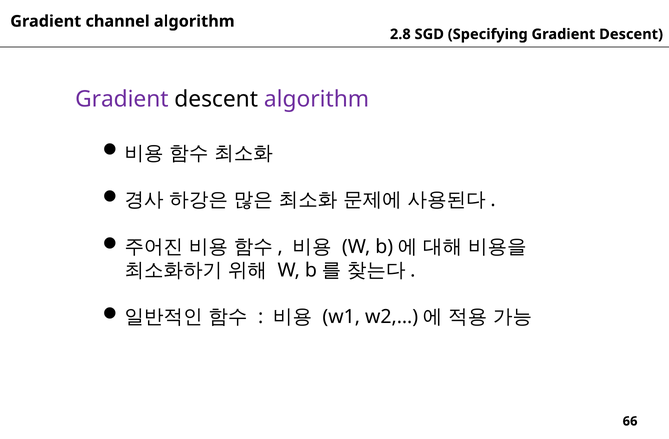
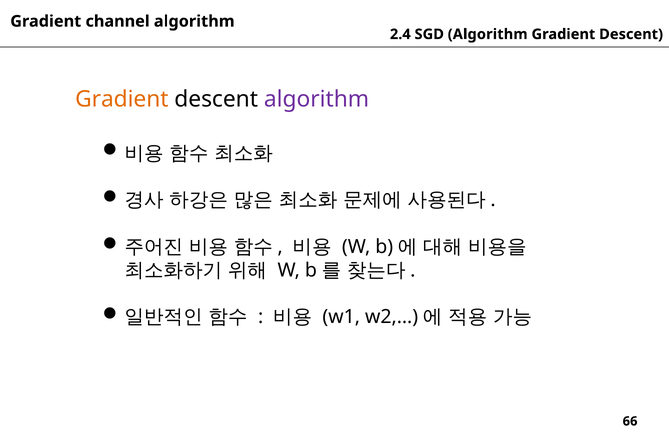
2.8: 2.8 -> 2.4
SGD Specifying: Specifying -> Algorithm
Gradient at (122, 99) colour: purple -> orange
